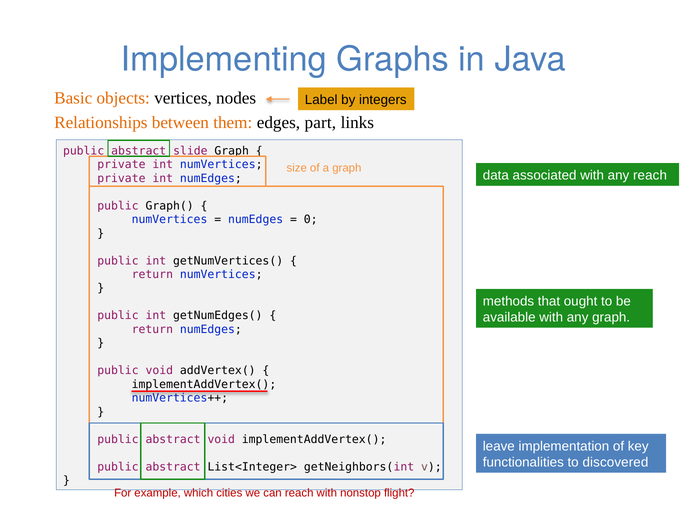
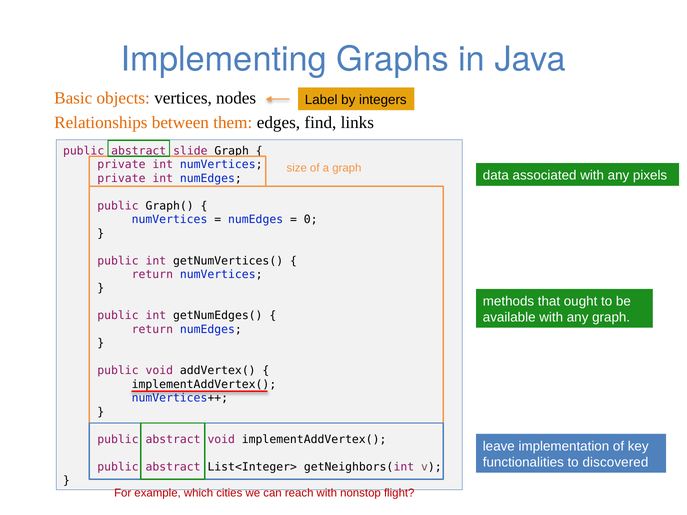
part: part -> find
any reach: reach -> pixels
